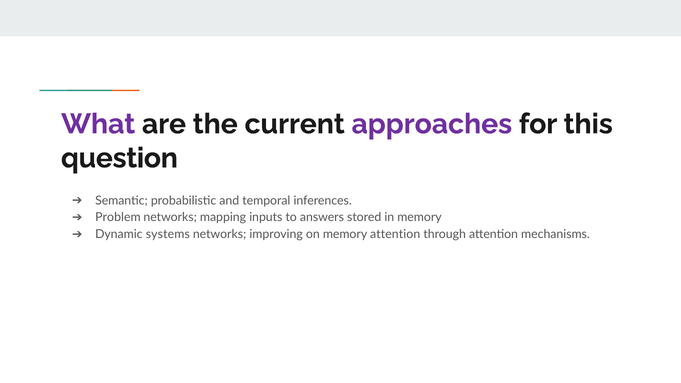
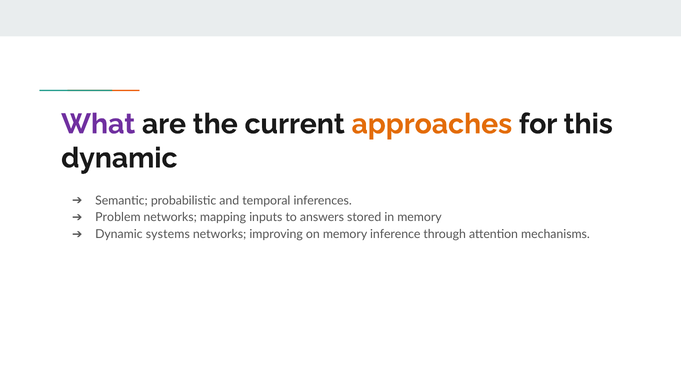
approaches colour: purple -> orange
question at (119, 158): question -> dynamic
memory attention: attention -> inference
